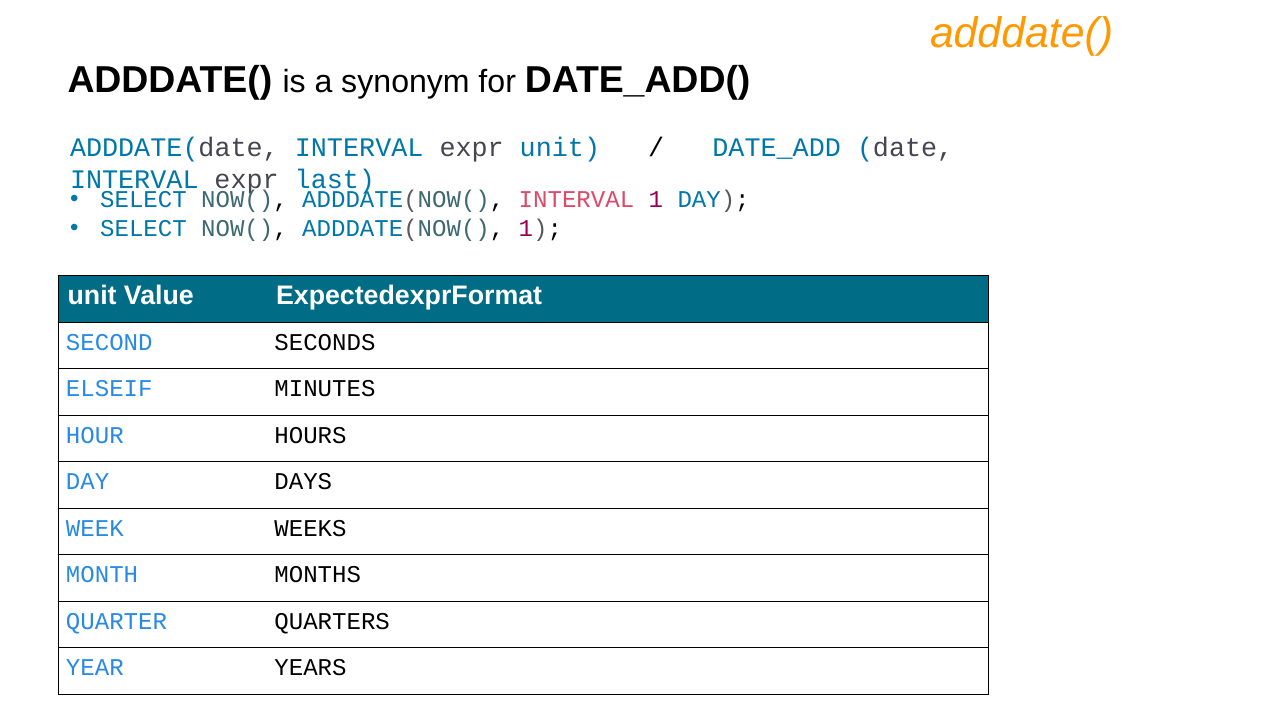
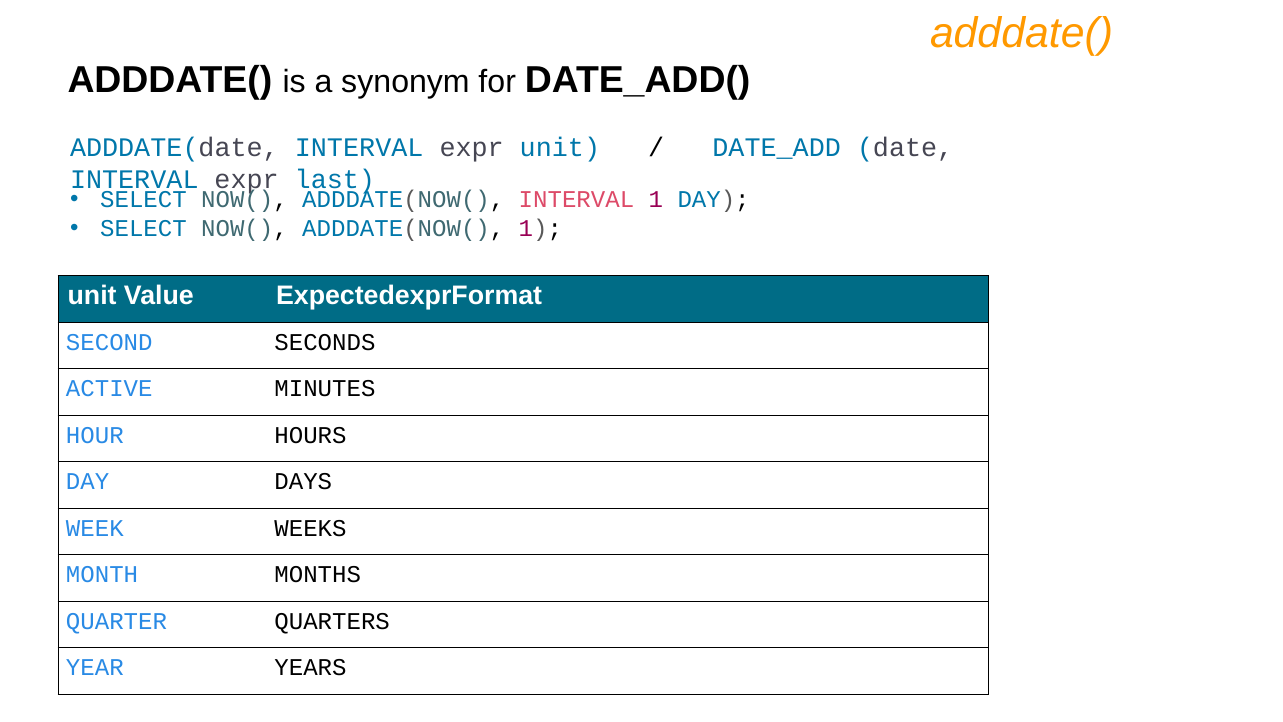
ELSEIF: ELSEIF -> ACTIVE
